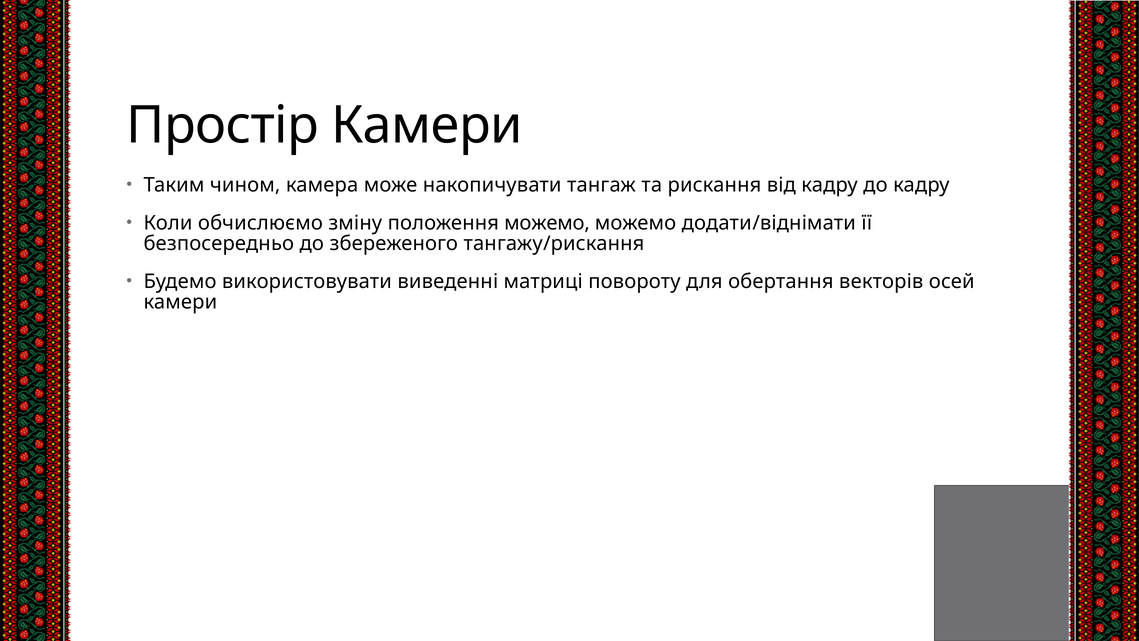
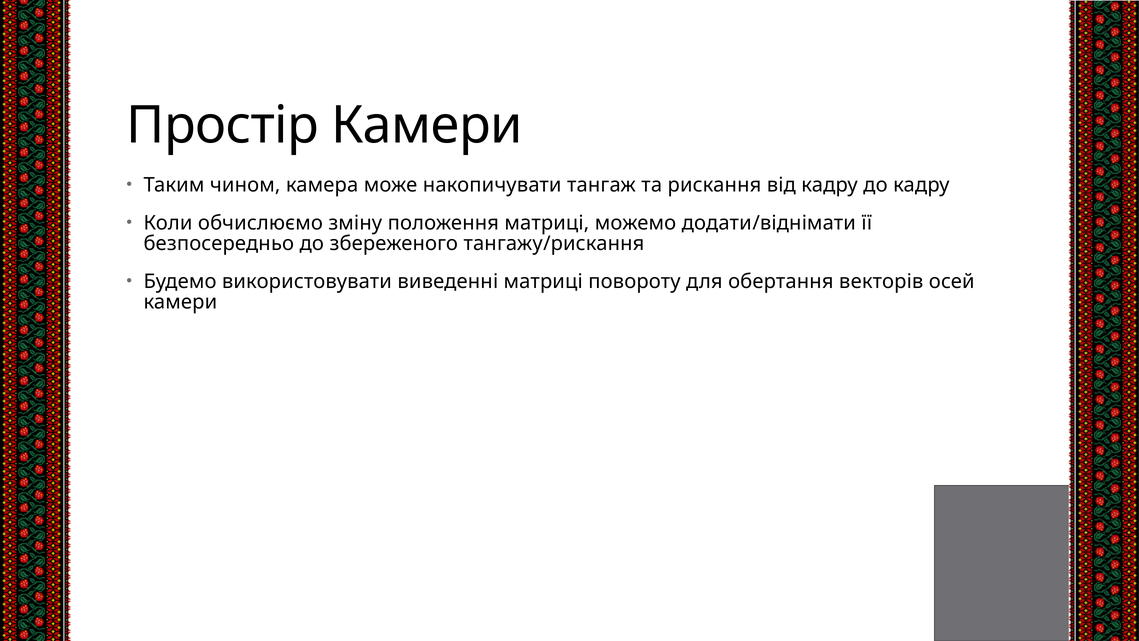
положення можемо: можемо -> матриці
